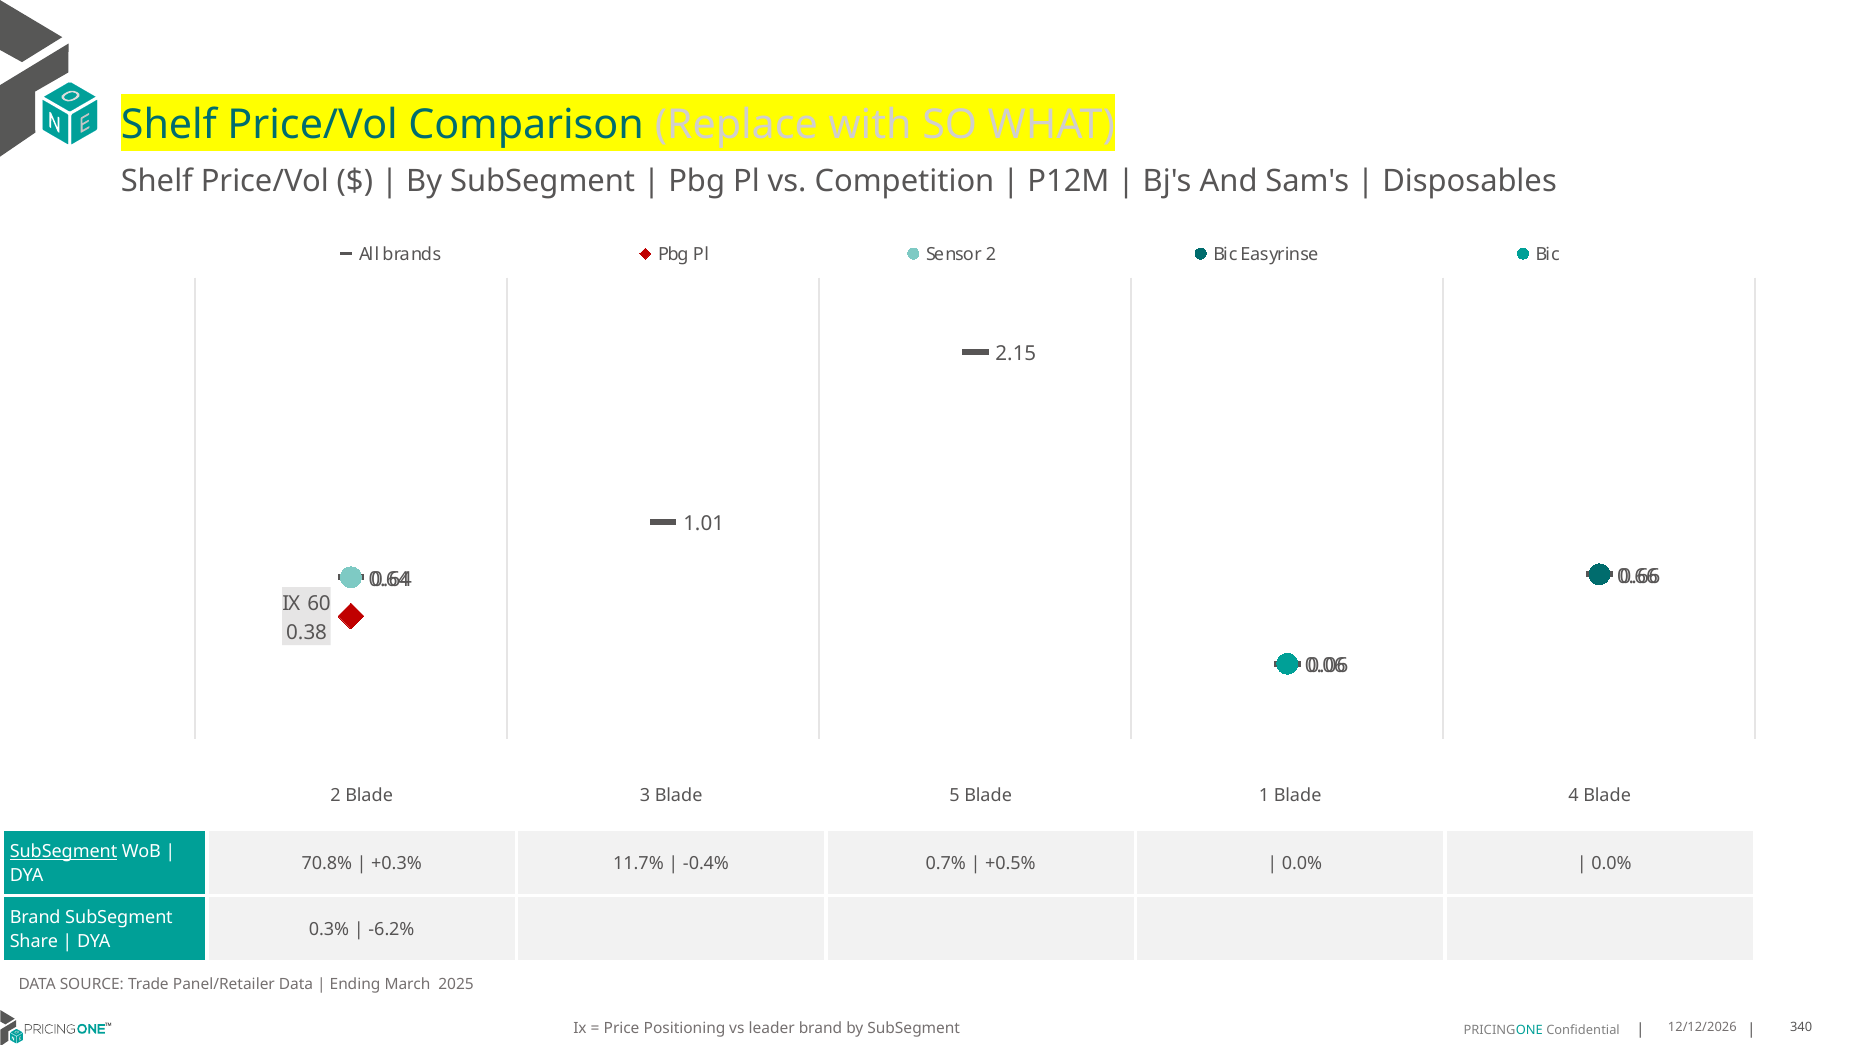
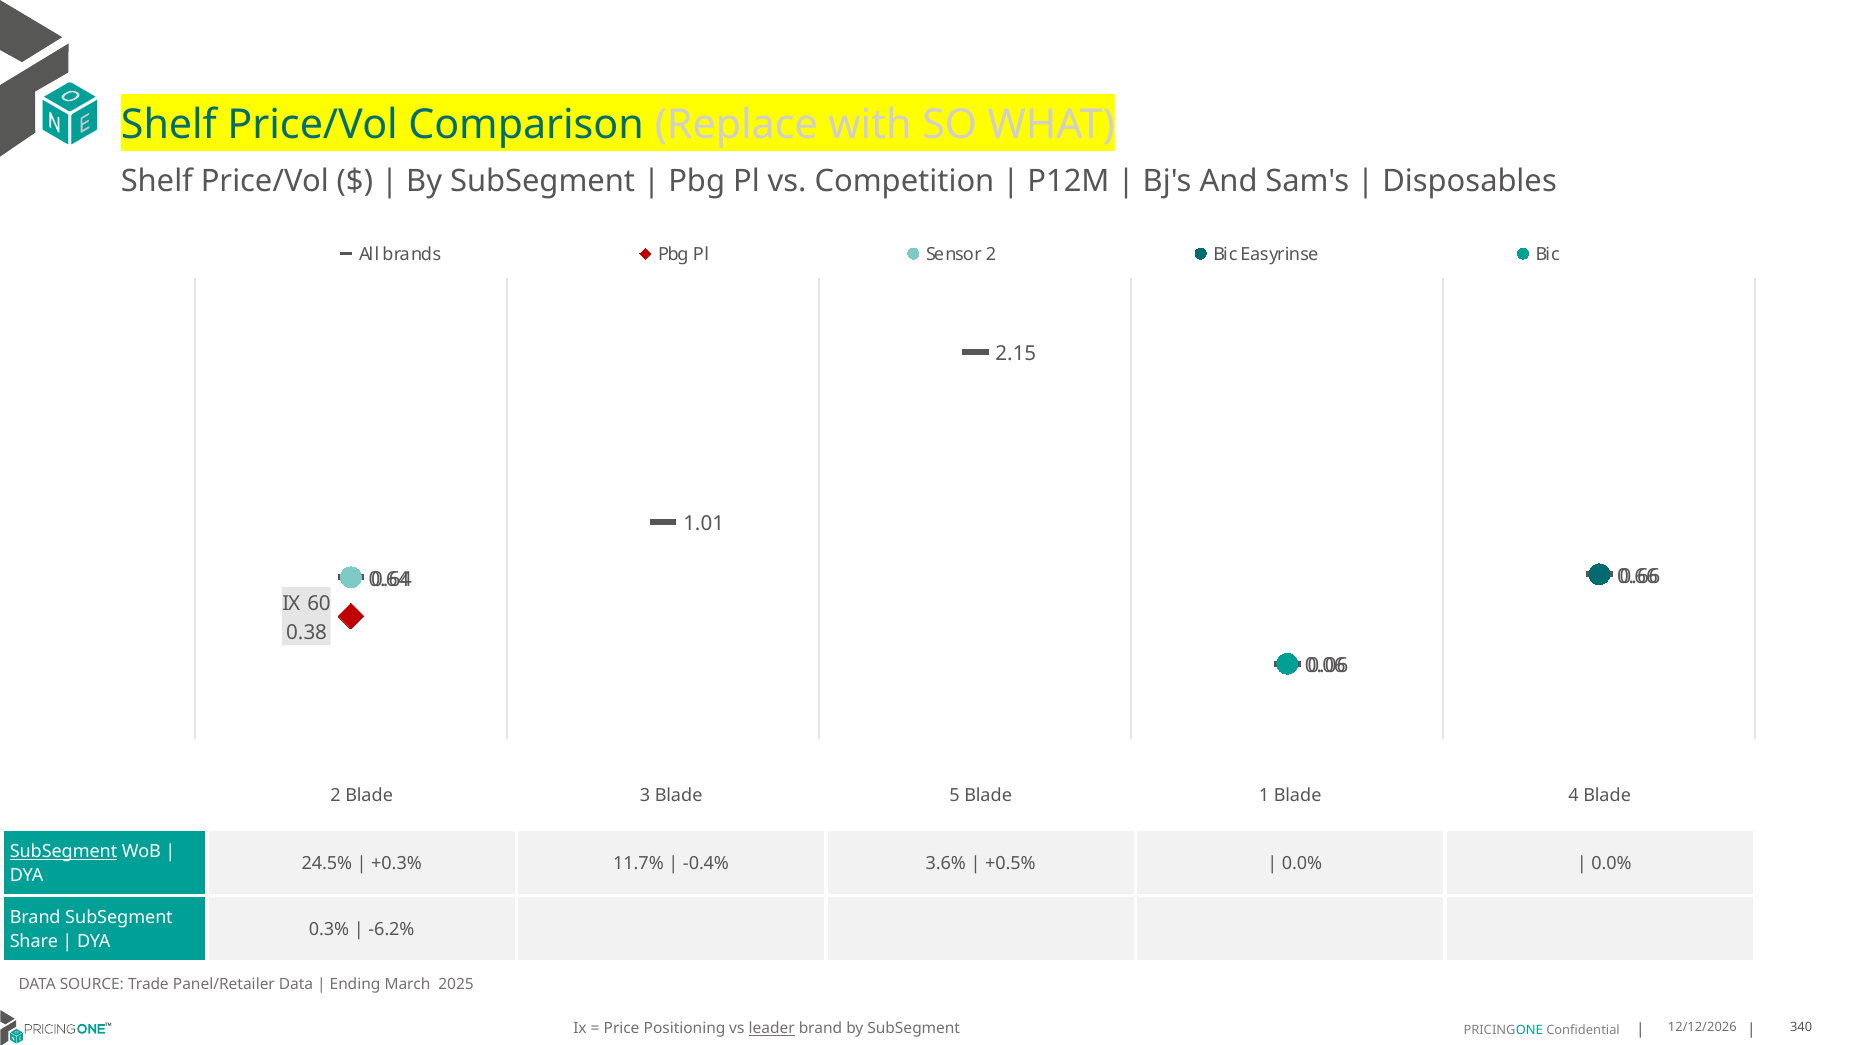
70.8%: 70.8% -> 24.5%
0.7%: 0.7% -> 3.6%
leader underline: none -> present
